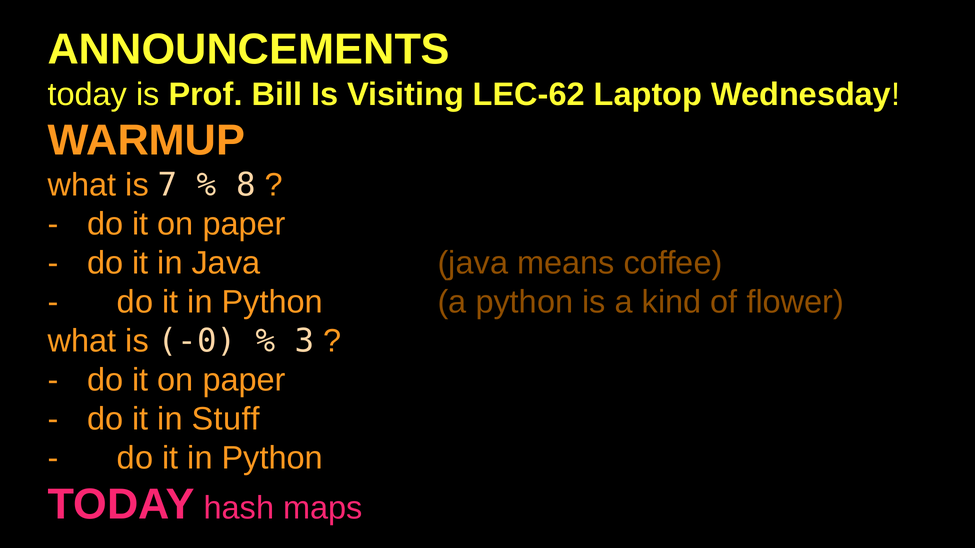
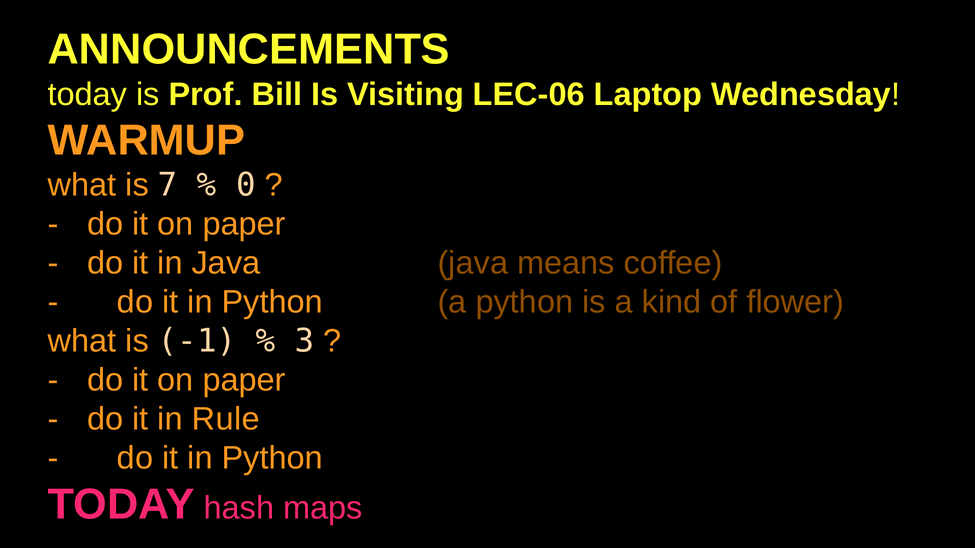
LEC-62: LEC-62 -> LEC-06
8: 8 -> 0
-0: -0 -> -1
Stuff: Stuff -> Rule
